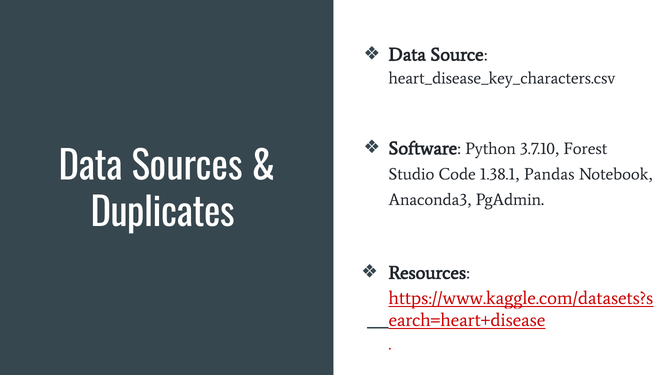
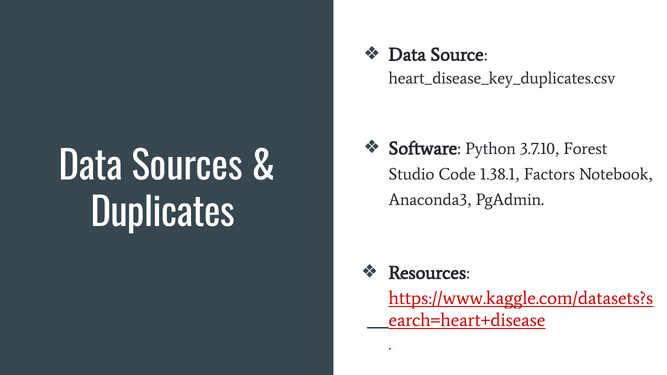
heart_disease_key_characters.csv: heart_disease_key_characters.csv -> heart_disease_key_duplicates.csv
Pandas: Pandas -> Factors
